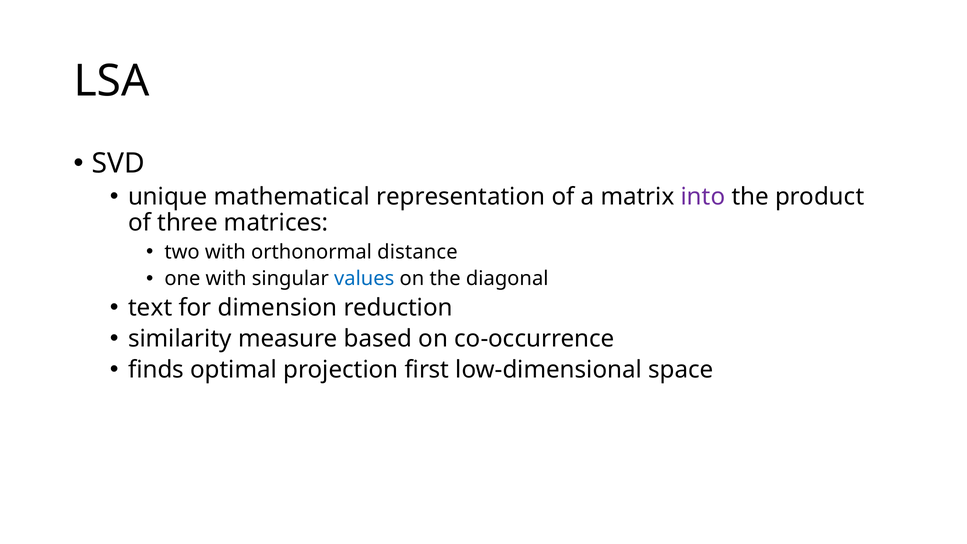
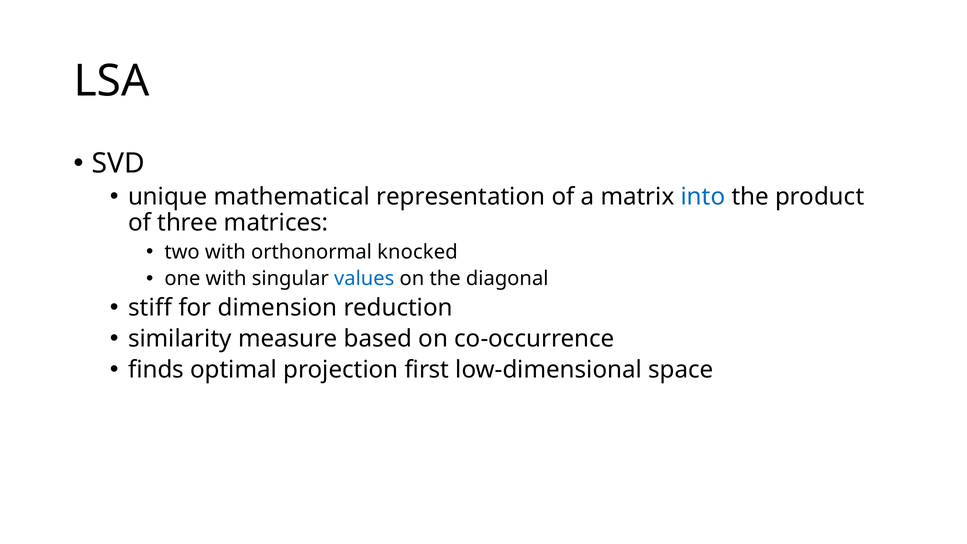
into colour: purple -> blue
distance: distance -> knocked
text: text -> stiff
